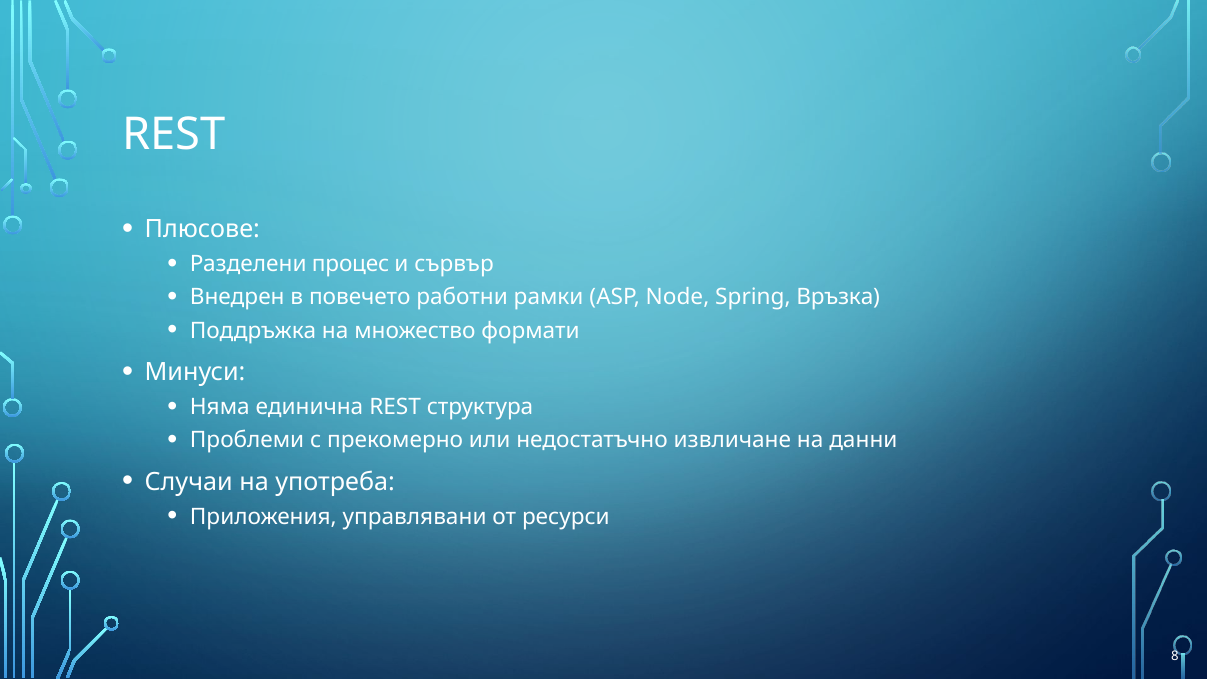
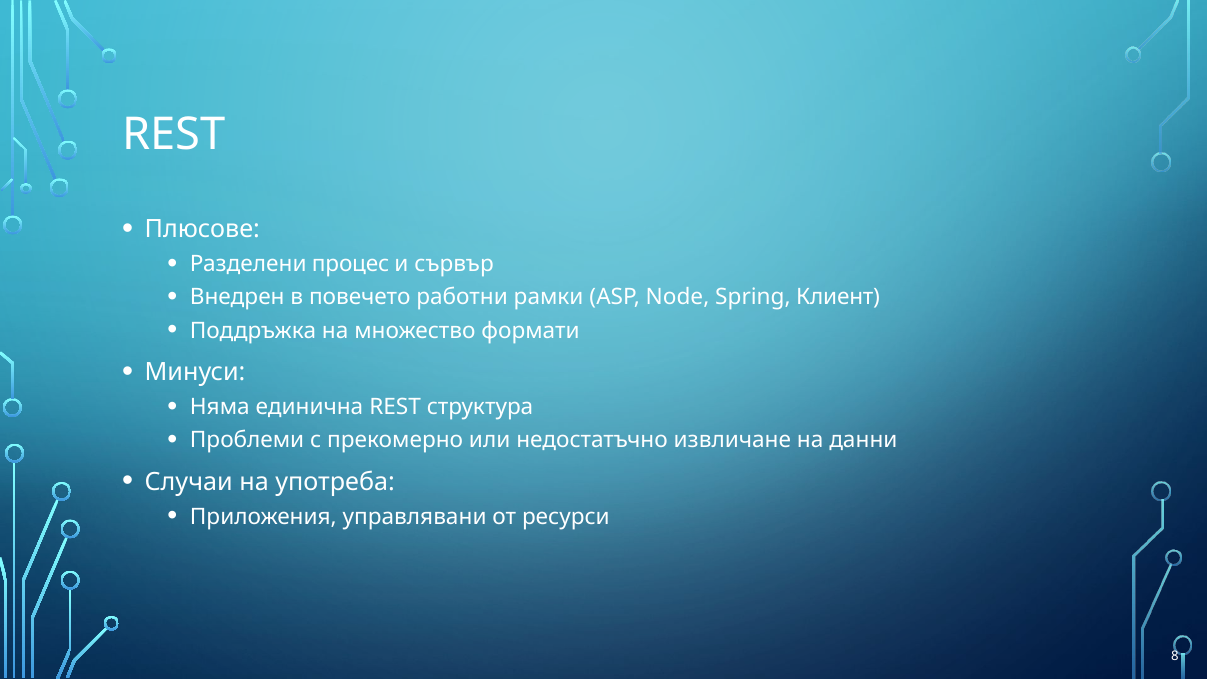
Връзка: Връзка -> Клиент
